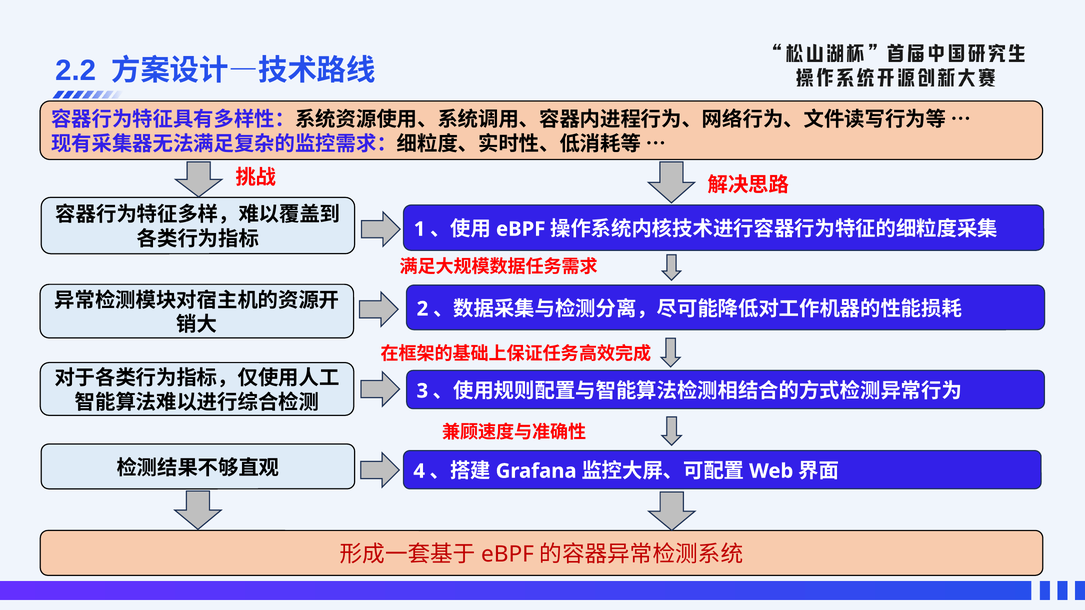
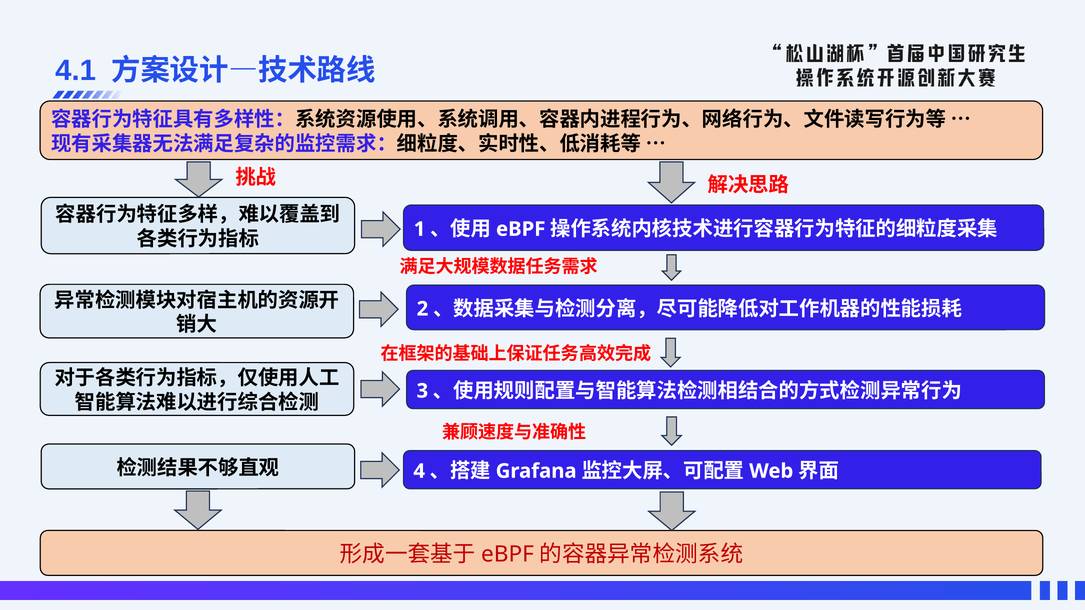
2.2: 2.2 -> 4.1
